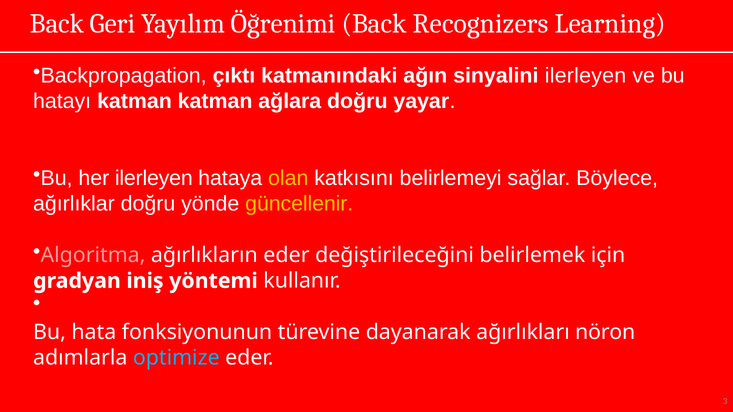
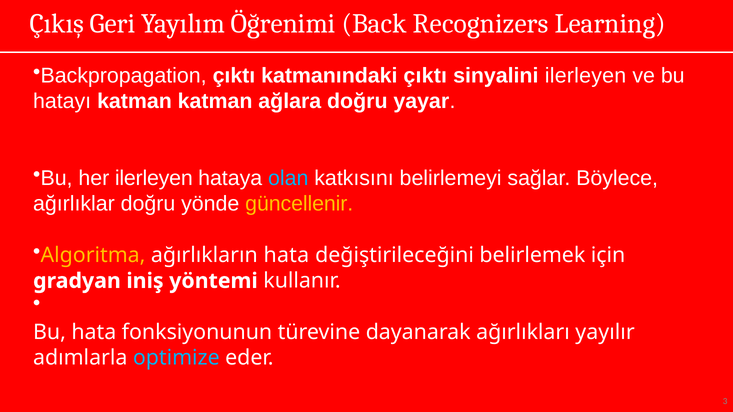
Back at (57, 24): Back -> Çıkış
katmanındaki ağın: ağın -> çıktı
olan colour: yellow -> light blue
Algoritma colour: pink -> yellow
ağırlıkların eder: eder -> hata
nöron: nöron -> yayılır
